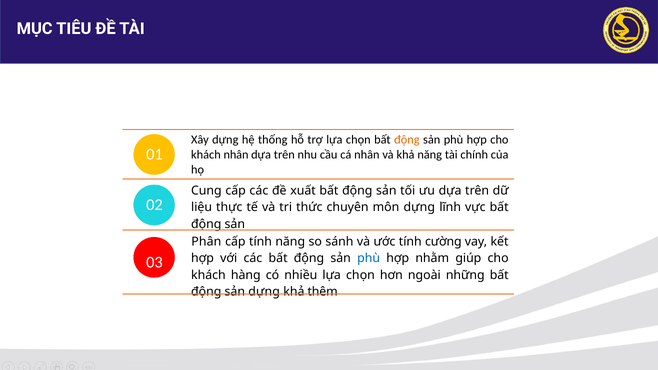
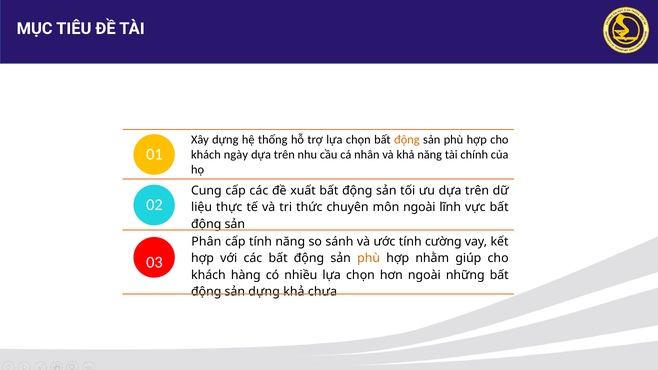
khách nhân: nhân -> ngày
môn dựng: dựng -> ngoài
phù at (369, 258) colour: blue -> orange
thêm: thêm -> chưa
